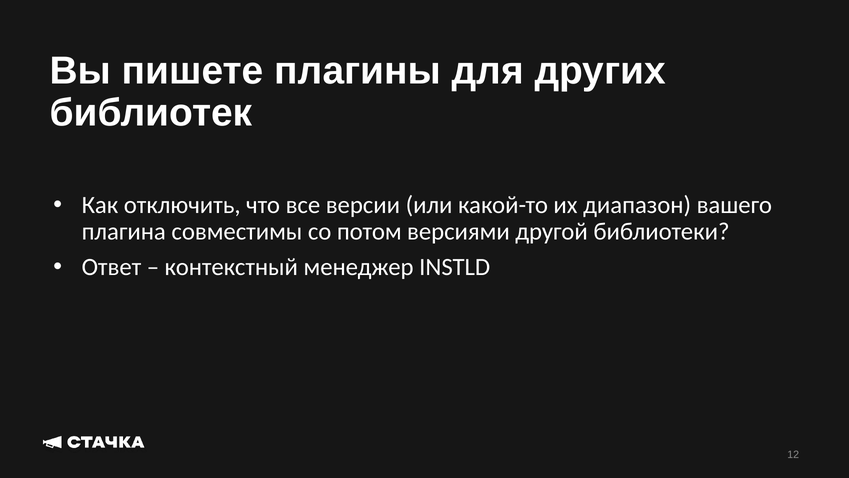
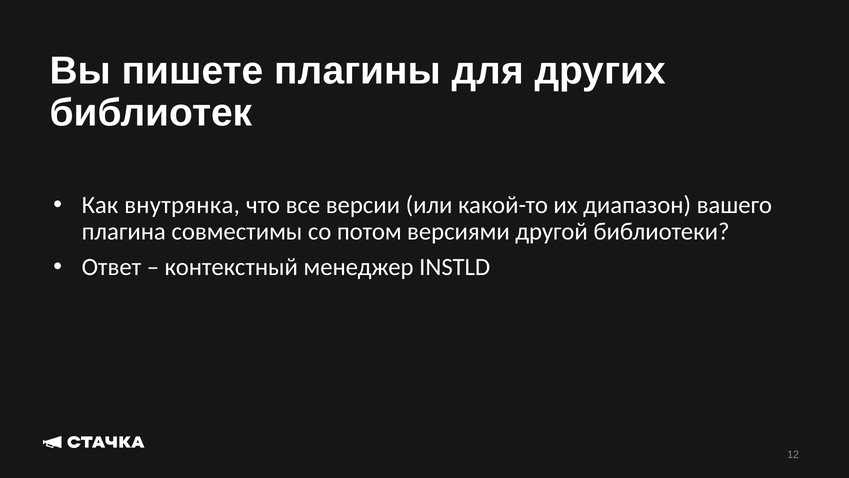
отключить: отключить -> внутрянка
